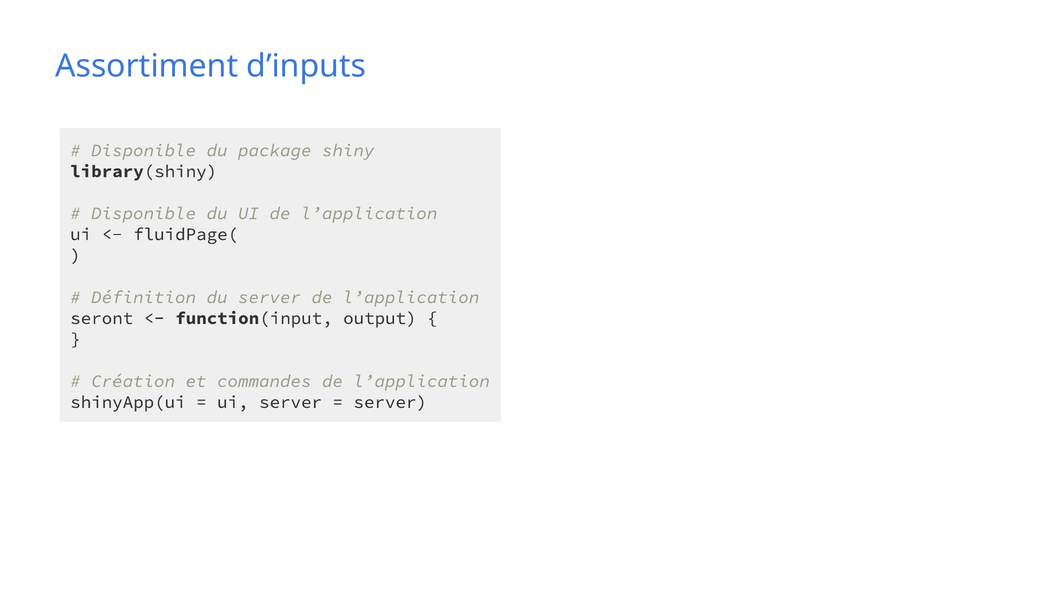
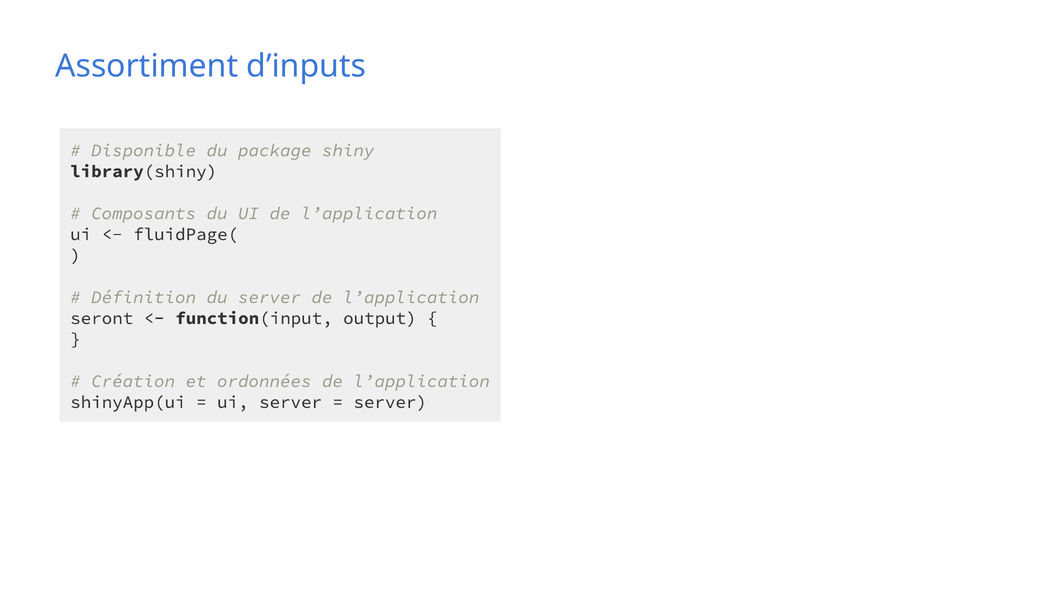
Disponible at (144, 214): Disponible -> Composants
commandes: commandes -> ordonnées
